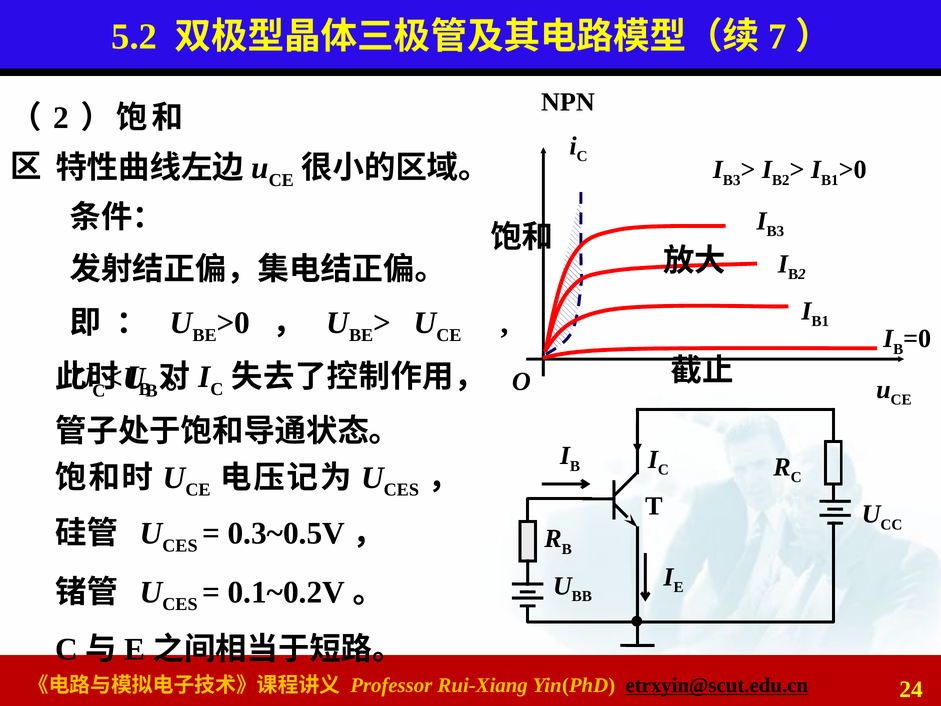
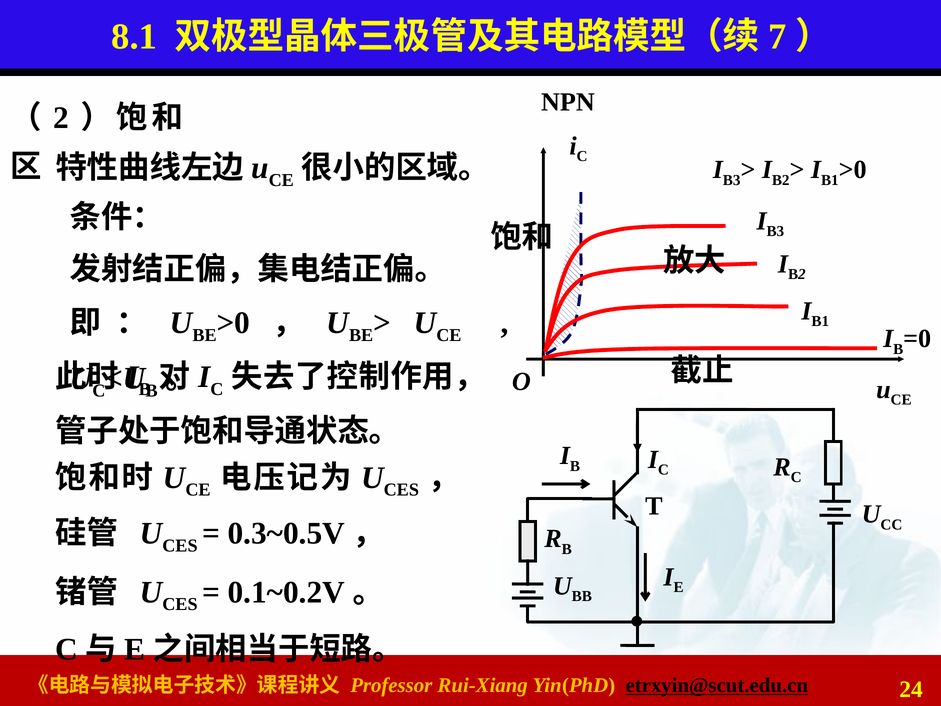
5.2: 5.2 -> 8.1
